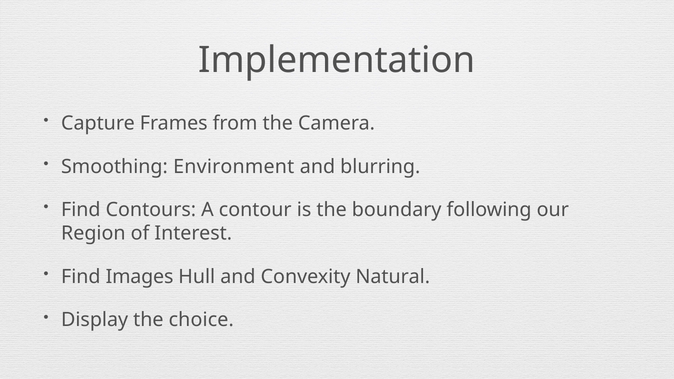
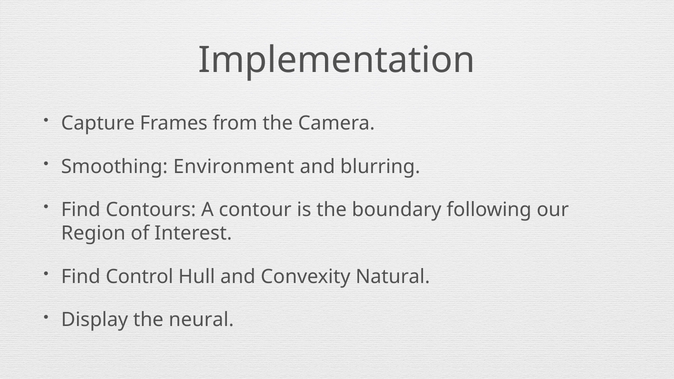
Images: Images -> Control
choice: choice -> neural
